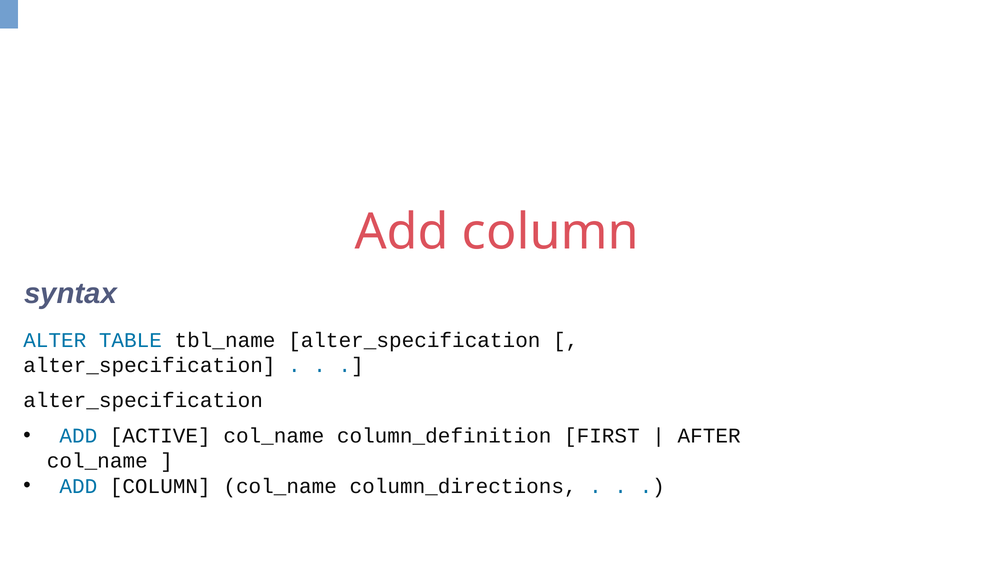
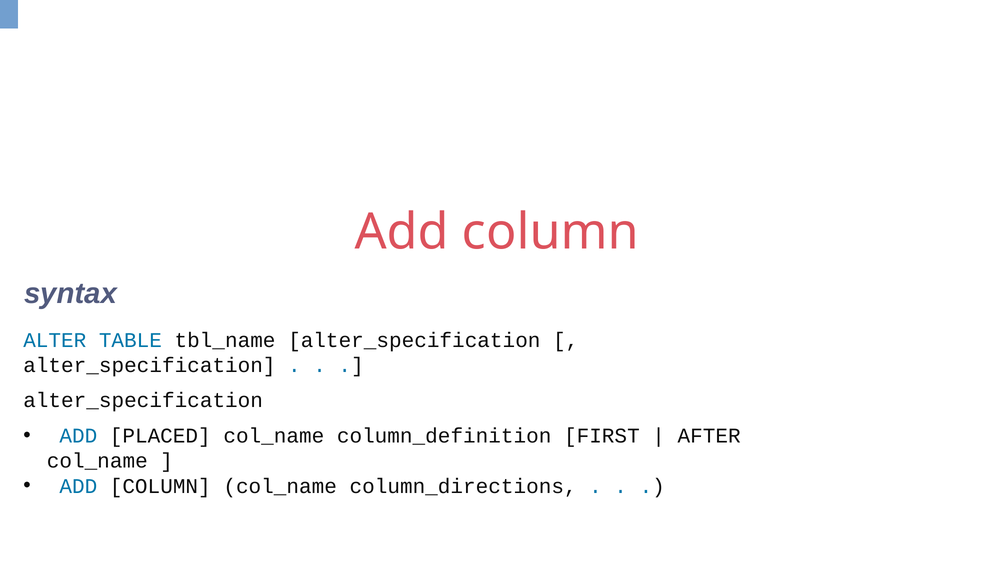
ACTIVE: ACTIVE -> PLACED
